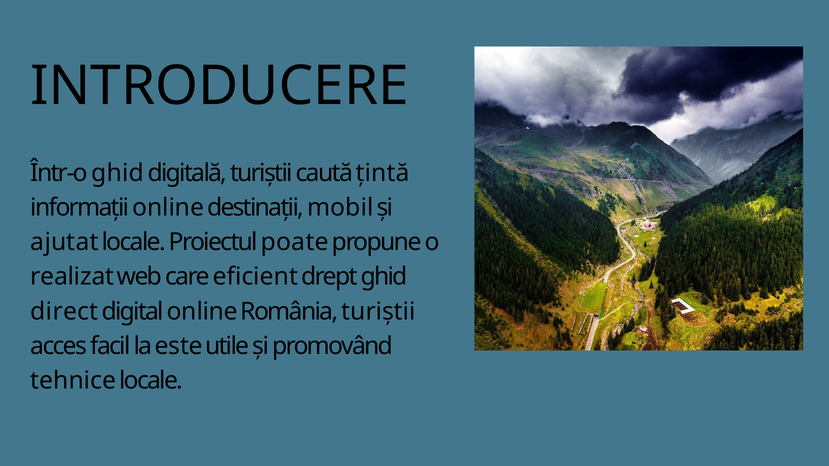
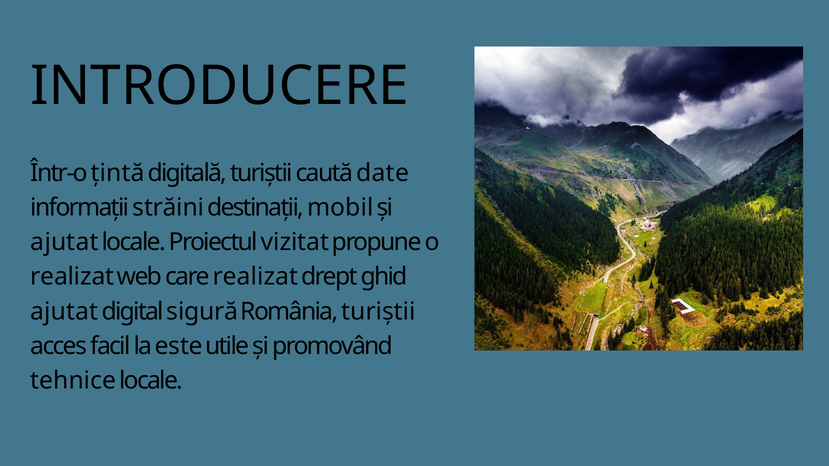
Într-o ghid: ghid -> țintă
țintă: țintă -> date
informații online: online -> străini
poate: poate -> vizitat
care eficient: eficient -> realizat
direct at (64, 312): direct -> ajutat
digital online: online -> sigură
